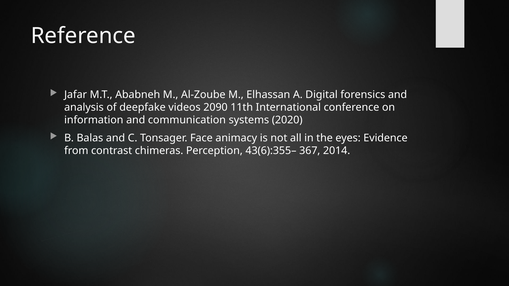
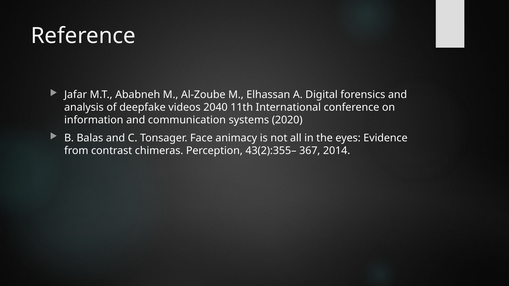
2090: 2090 -> 2040
43(6):355–: 43(6):355– -> 43(2):355–
